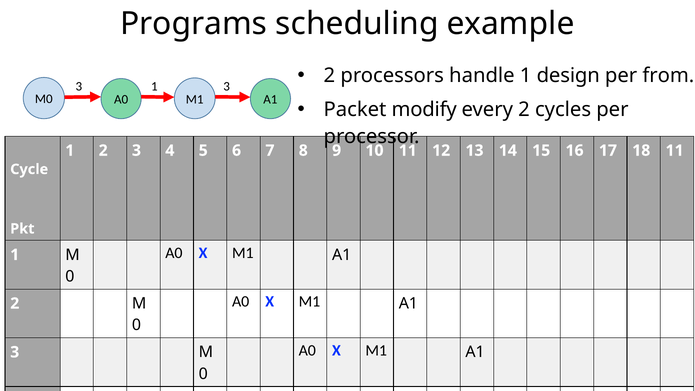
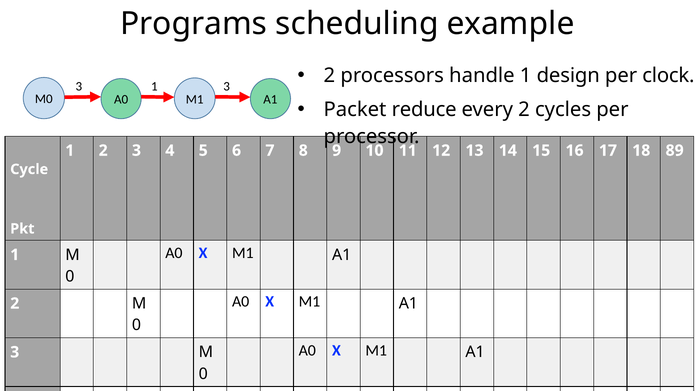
from: from -> clock
modify: modify -> reduce
18 11: 11 -> 89
